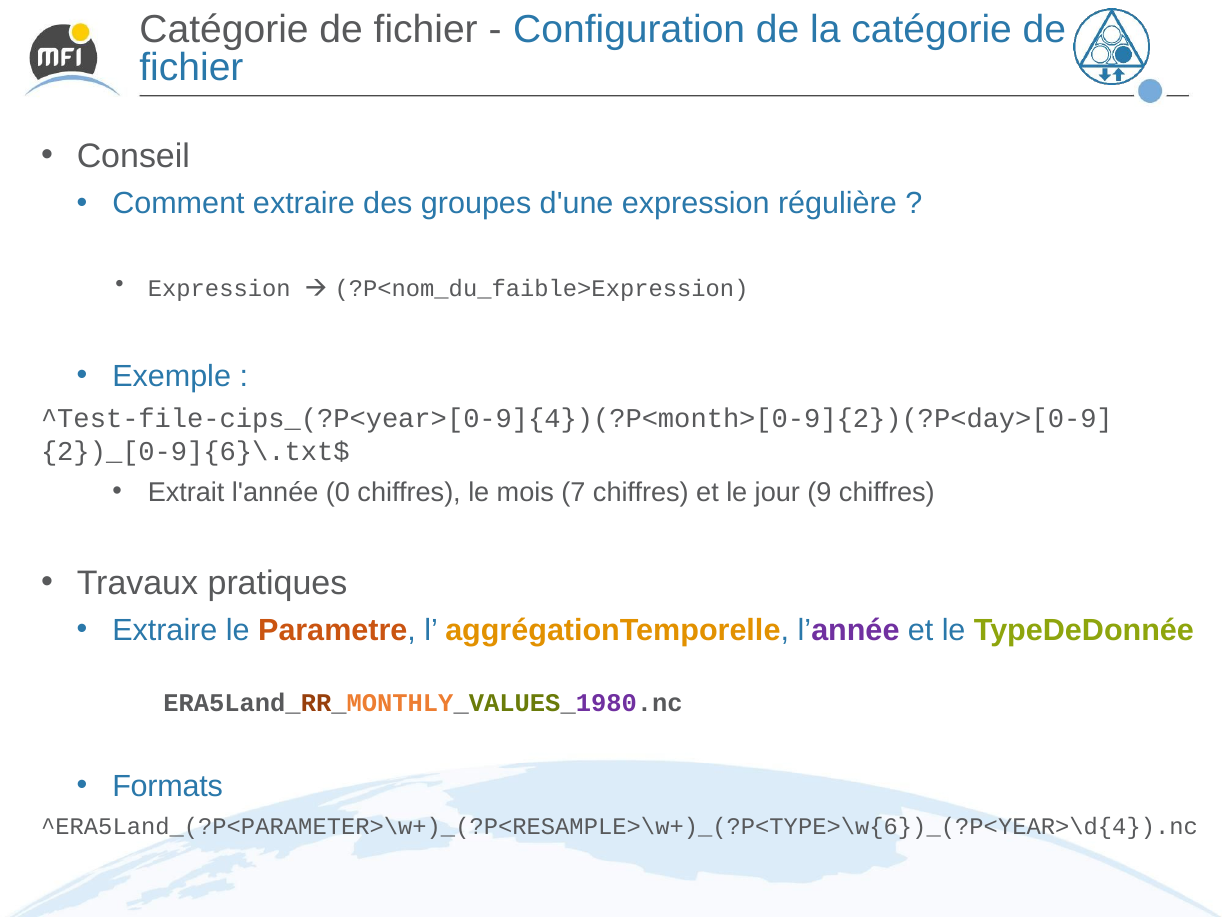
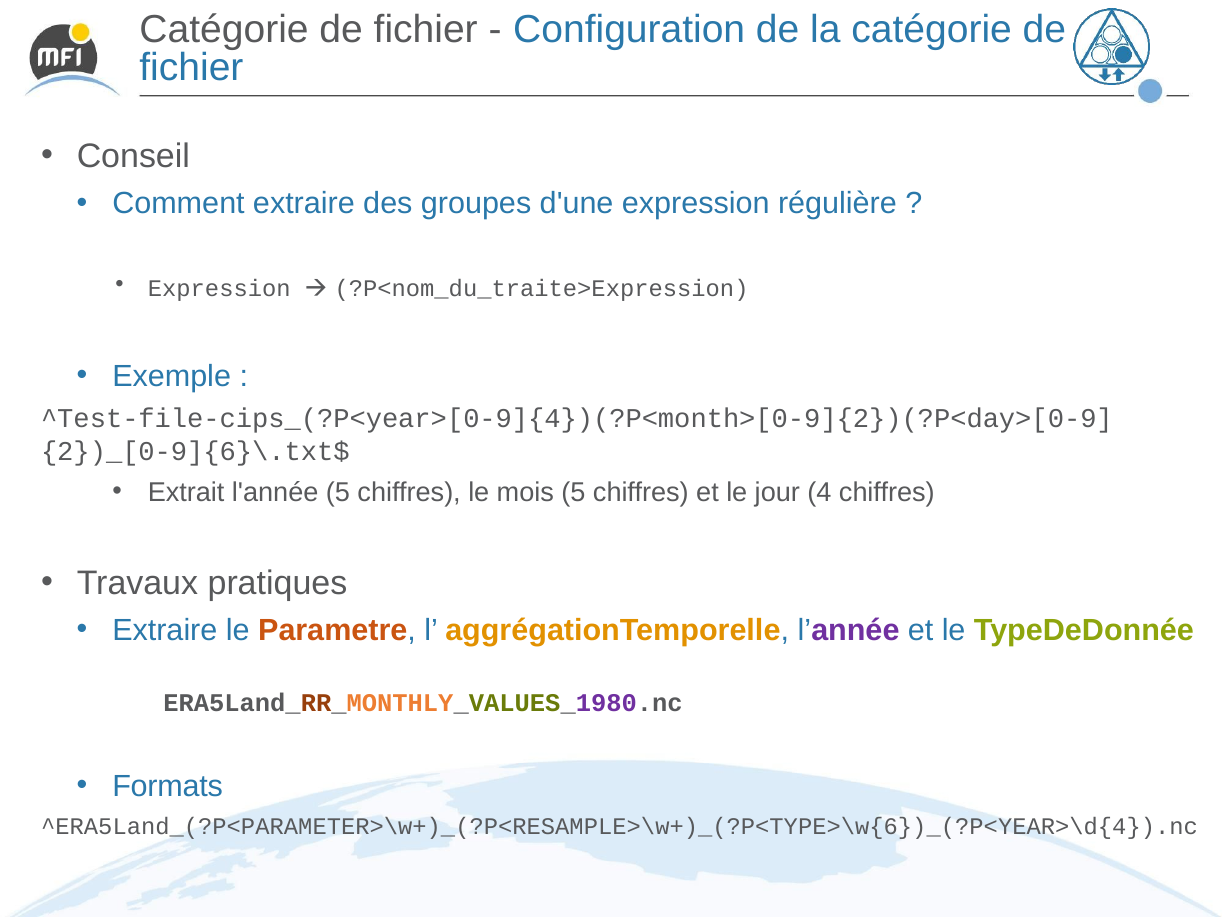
?P<nom_du_faible>Expression: ?P<nom_du_faible>Expression -> ?P<nom_du_traite>Expression
l'année 0: 0 -> 5
mois 7: 7 -> 5
9: 9 -> 4
